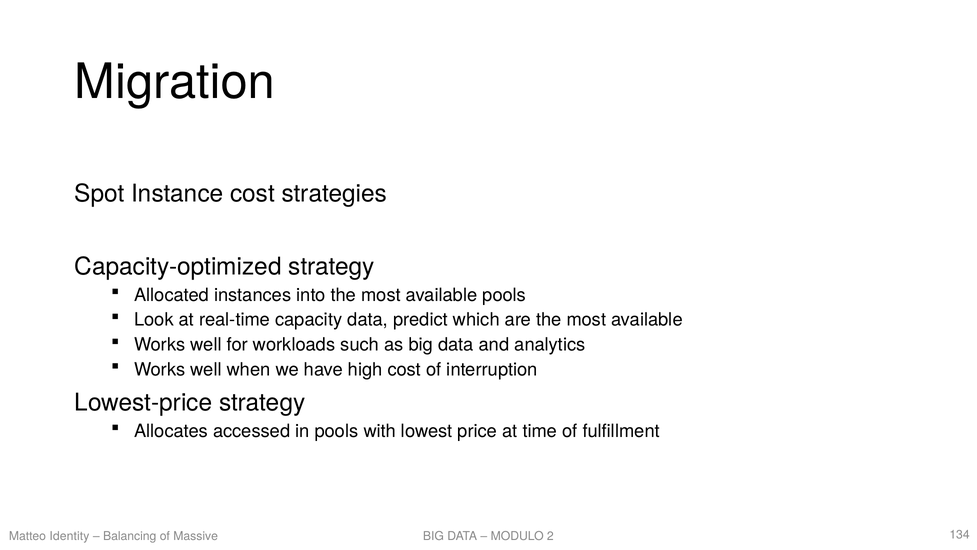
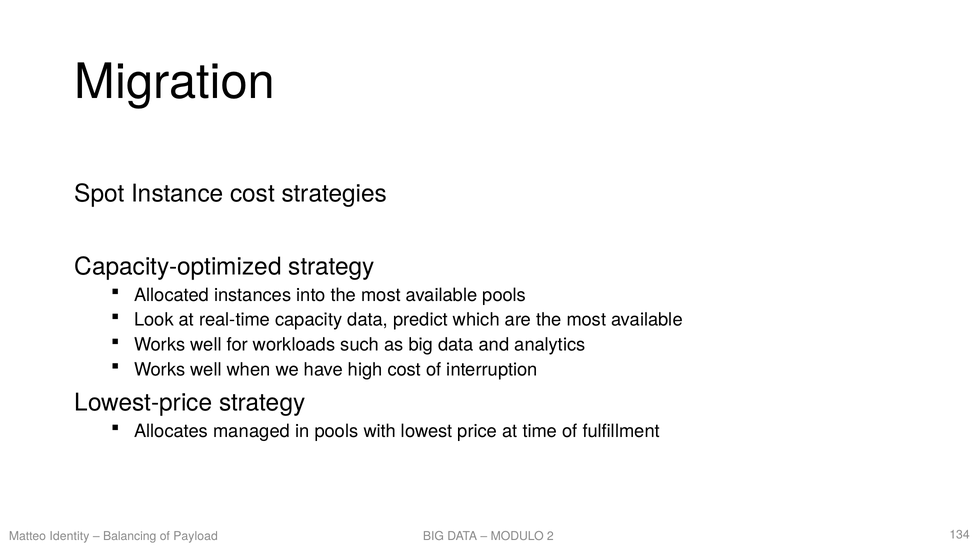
accessed: accessed -> managed
Massive: Massive -> Payload
